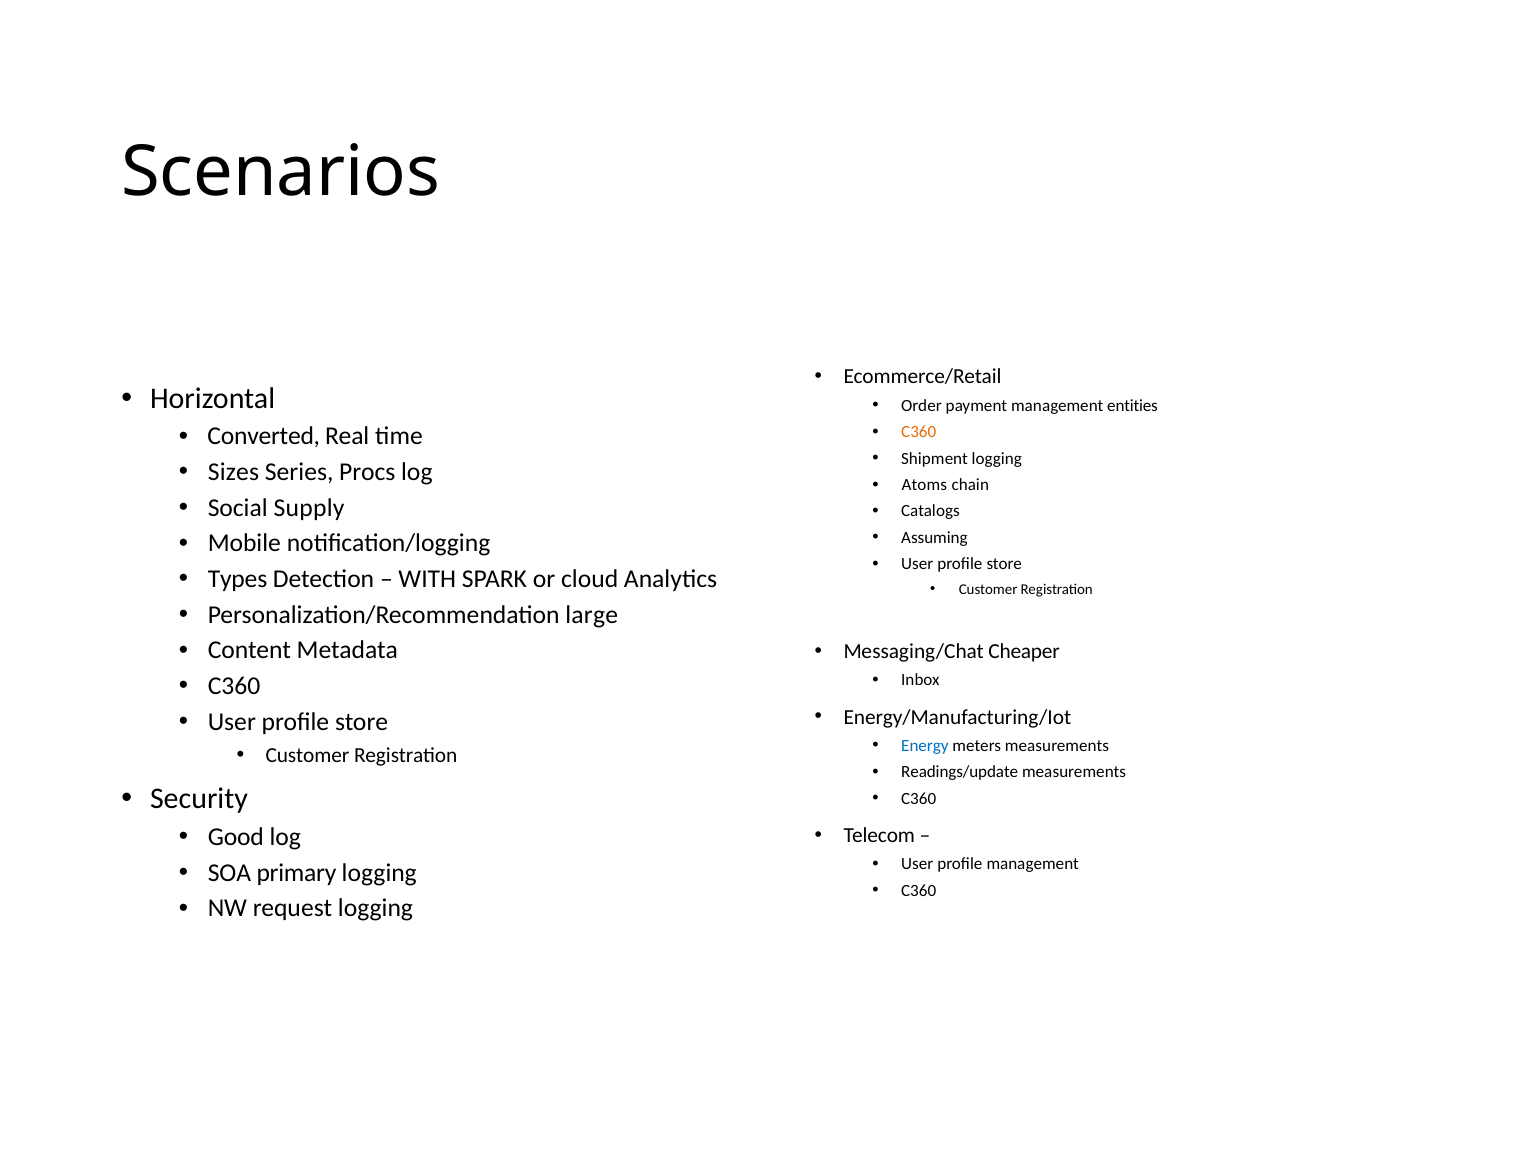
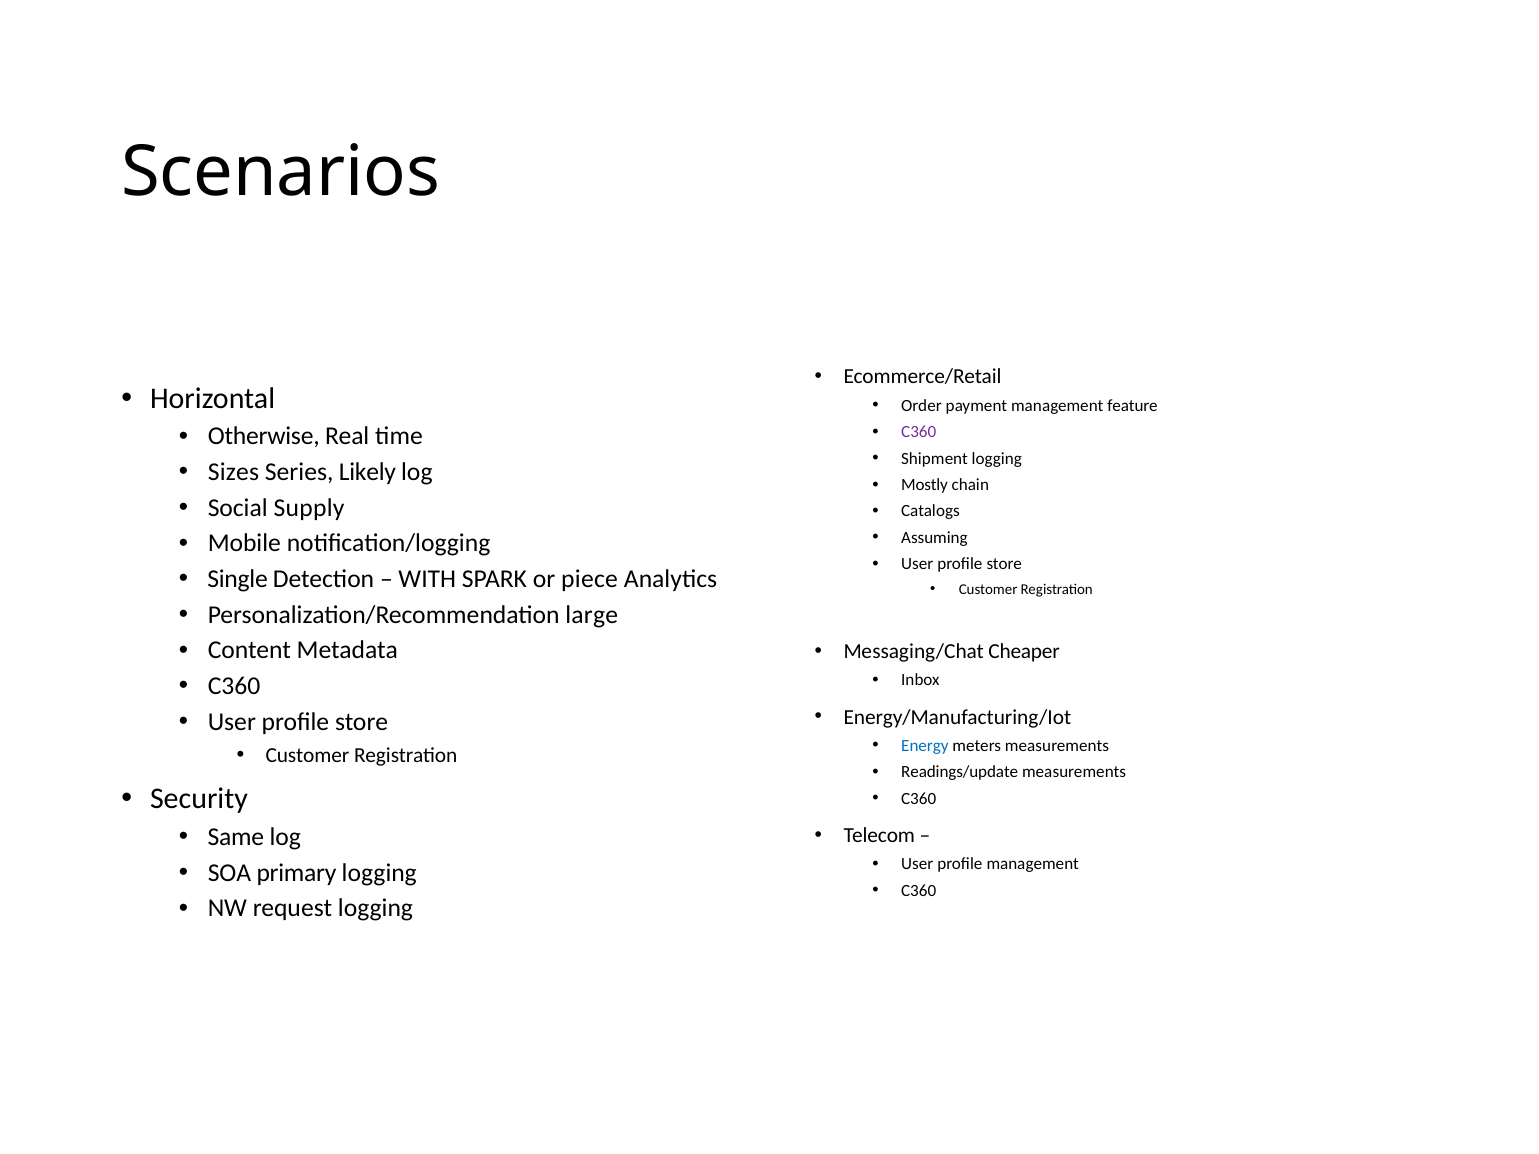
entities: entities -> feature
C360 at (919, 432) colour: orange -> purple
Converted: Converted -> Otherwise
Procs: Procs -> Likely
Atoms: Atoms -> Mostly
Types: Types -> Single
cloud: cloud -> piece
Good: Good -> Same
